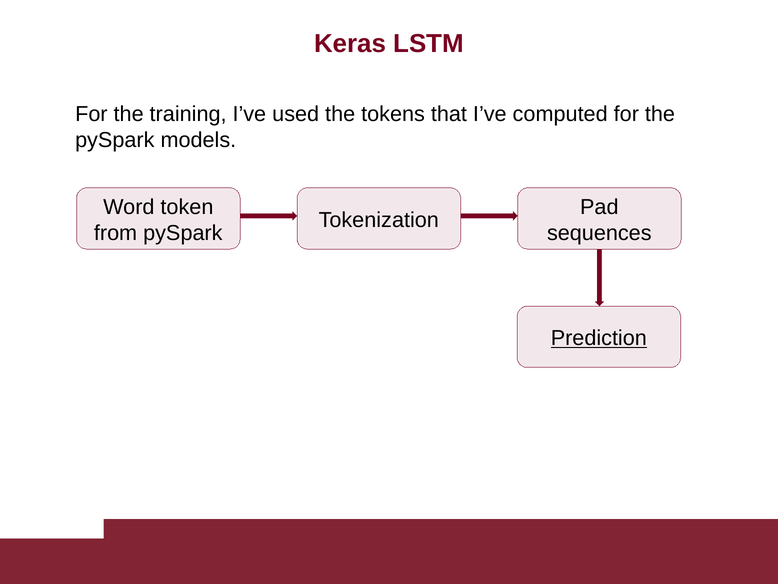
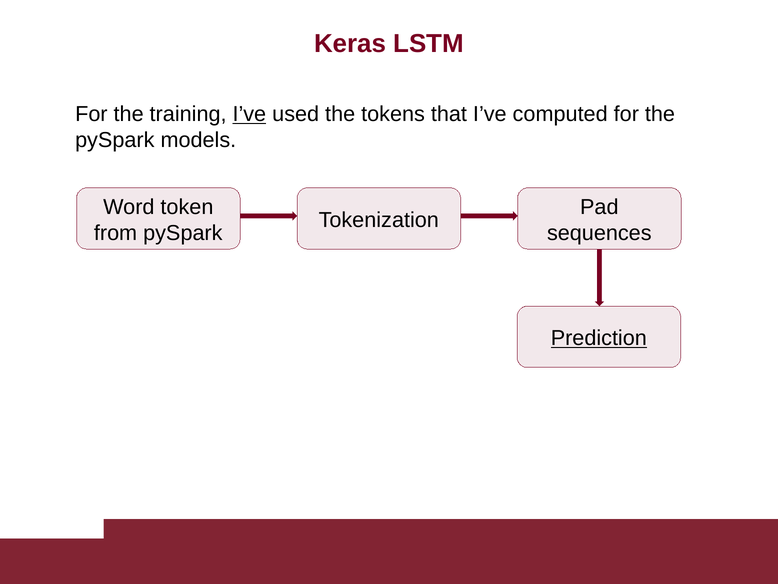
I’ve at (249, 114) underline: none -> present
